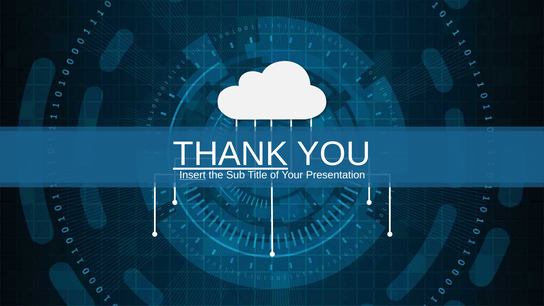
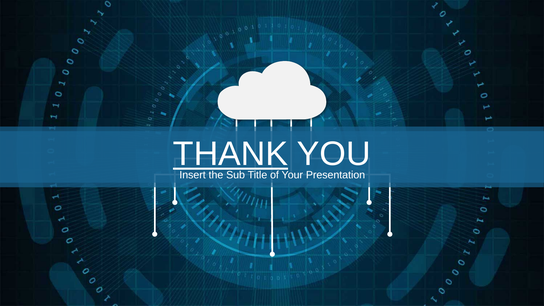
Insert underline: present -> none
